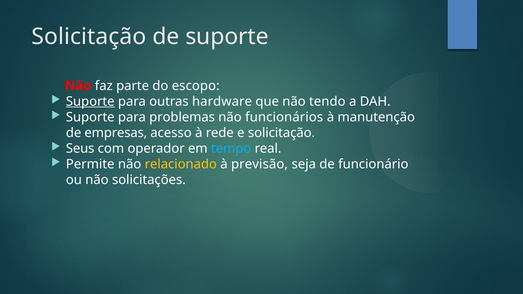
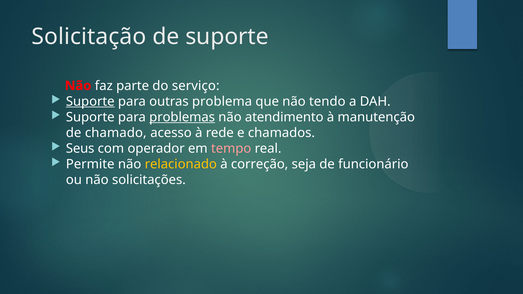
escopo: escopo -> serviço
hardware: hardware -> problema
problemas underline: none -> present
funcionários: funcionários -> atendimento
empresas: empresas -> chamado
e solicitação: solicitação -> chamados
tempo colour: light blue -> pink
previsão: previsão -> correção
